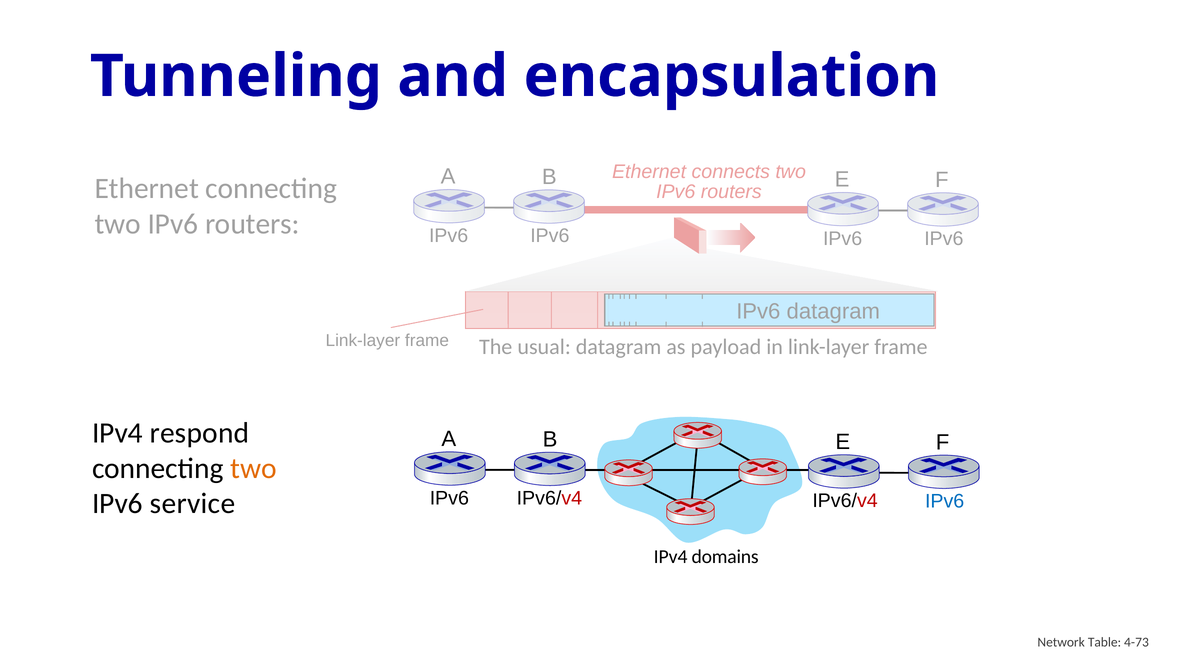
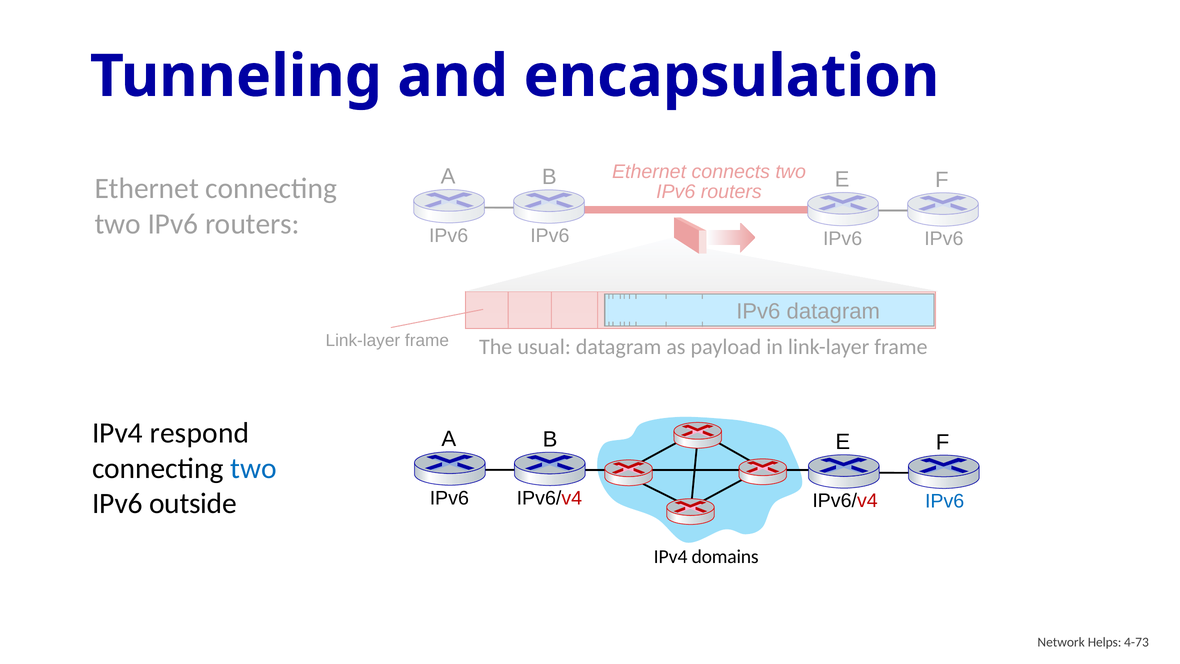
two at (253, 468) colour: orange -> blue
service: service -> outside
Table: Table -> Helps
